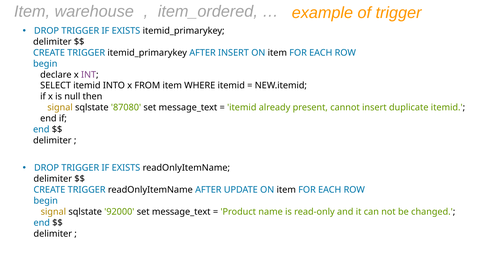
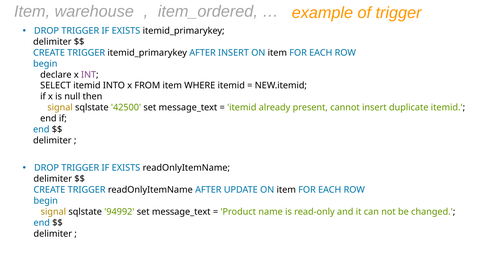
87080: 87080 -> 42500
92000: 92000 -> 94992
